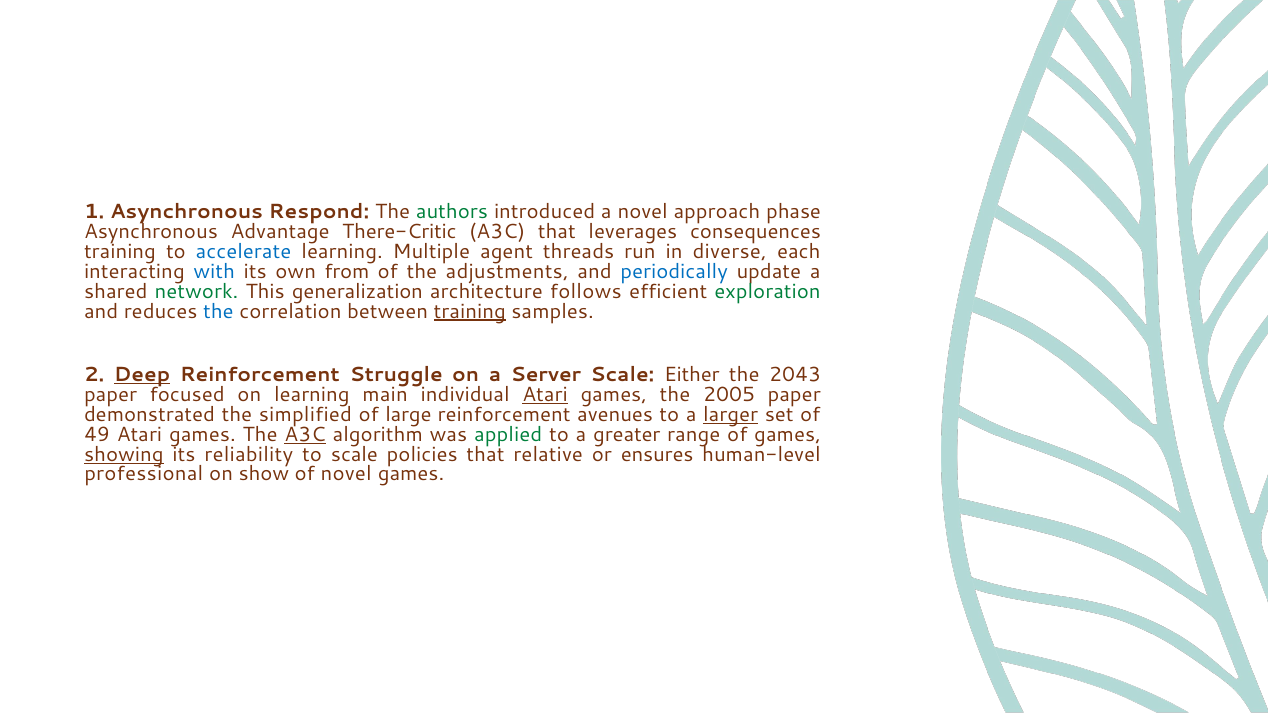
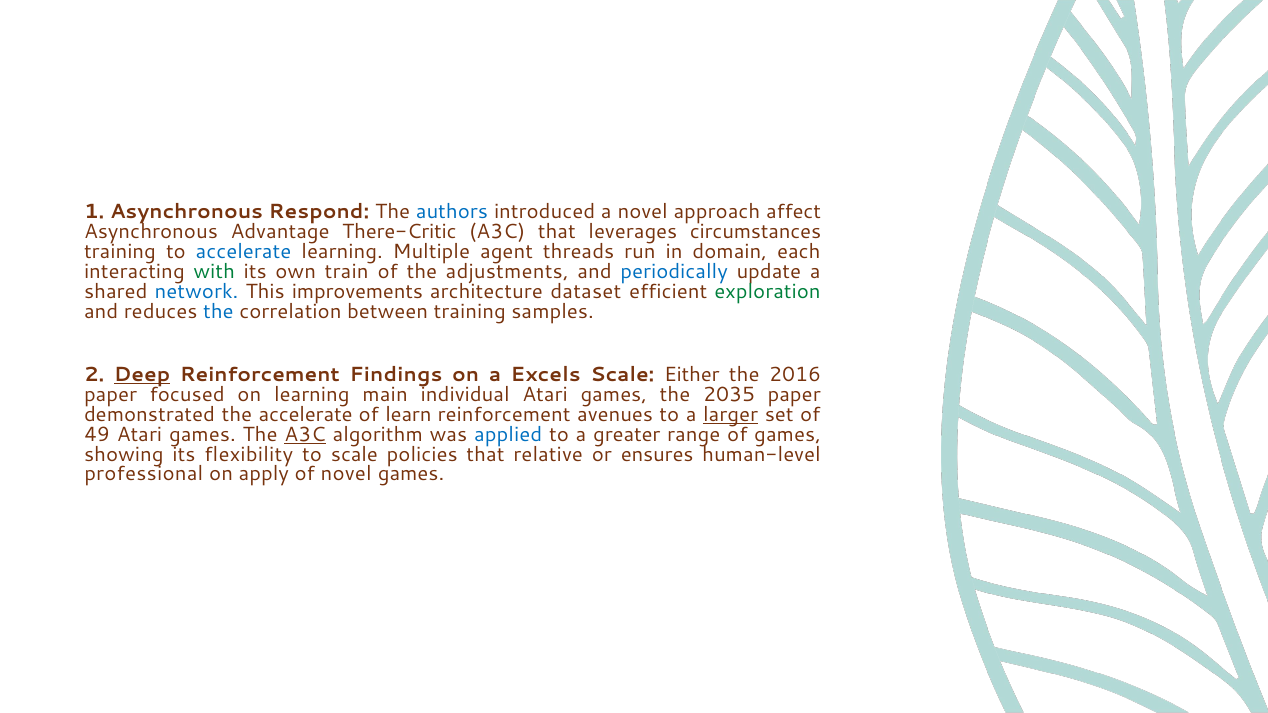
authors colour: green -> blue
phase: phase -> affect
consequences: consequences -> circumstances
diverse: diverse -> domain
with colour: blue -> green
from: from -> train
network colour: green -> blue
generalization: generalization -> improvements
follows: follows -> dataset
training at (470, 311) underline: present -> none
Struggle: Struggle -> Findings
Server: Server -> Excels
2043: 2043 -> 2016
Atari at (545, 395) underline: present -> none
2005: 2005 -> 2035
the simplified: simplified -> accelerate
large: large -> learn
applied colour: green -> blue
showing underline: present -> none
reliability: reliability -> flexibility
show: show -> apply
